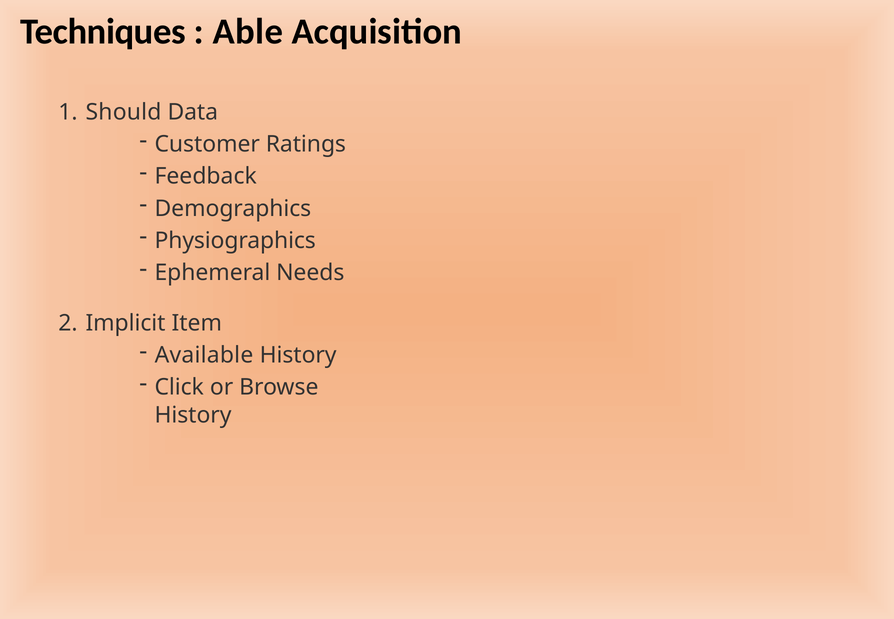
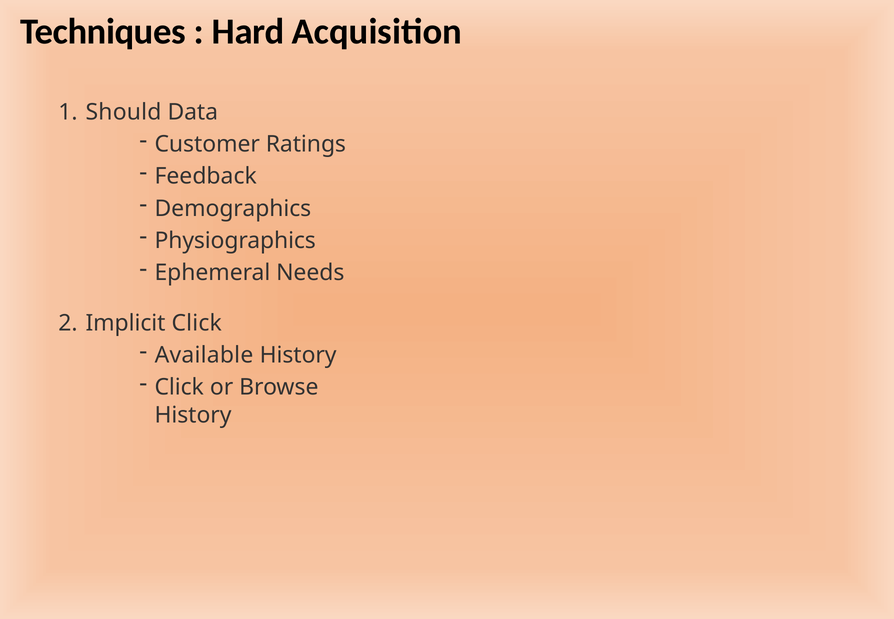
Able: Able -> Hard
Implicit Item: Item -> Click
